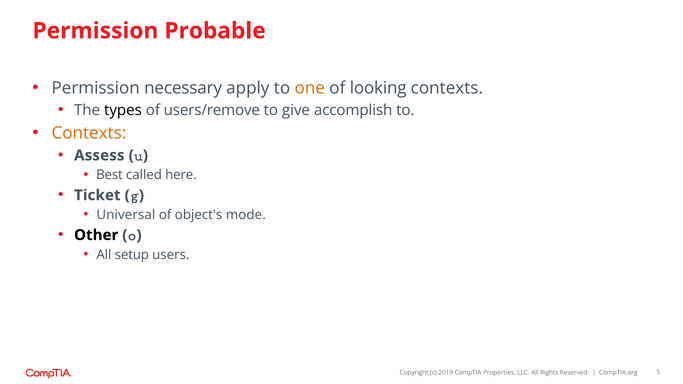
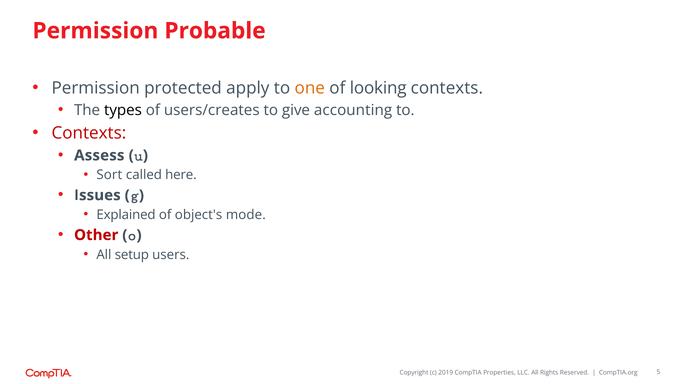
necessary: necessary -> protected
users/remove: users/remove -> users/creates
accomplish: accomplish -> accounting
Contexts at (89, 133) colour: orange -> red
Best: Best -> Sort
Ticket: Ticket -> Issues
Universal: Universal -> Explained
Other colour: black -> red
